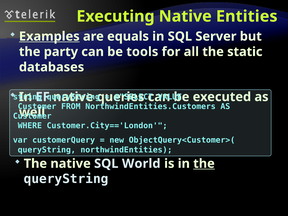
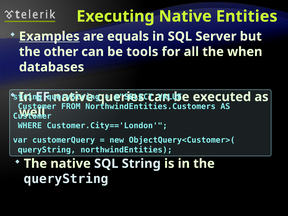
party: party -> other
static: static -> when
SQL World: World -> String
the at (204, 164) underline: present -> none
